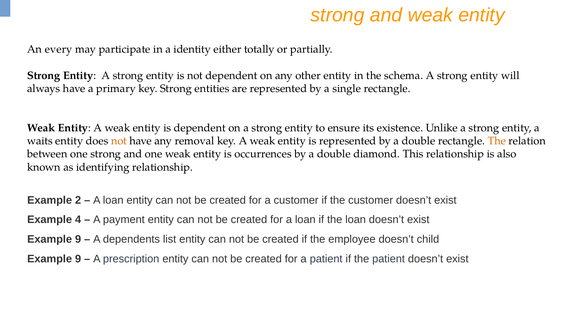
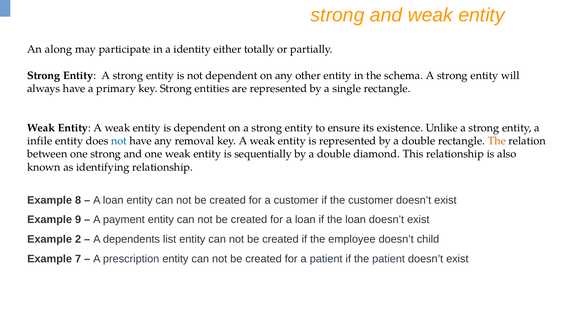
every: every -> along
waits: waits -> infile
not at (119, 141) colour: orange -> blue
occurrences: occurrences -> sequentially
2: 2 -> 8
4: 4 -> 9
9 at (78, 240): 9 -> 2
9 at (78, 259): 9 -> 7
